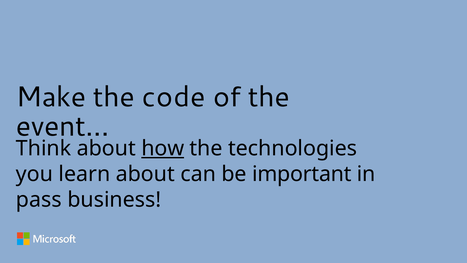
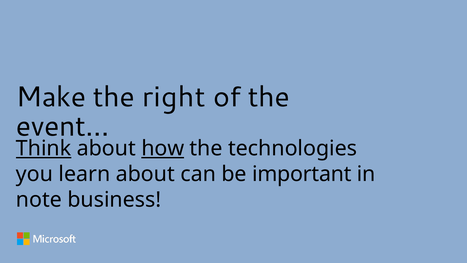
code: code -> right
Think underline: none -> present
pass: pass -> note
